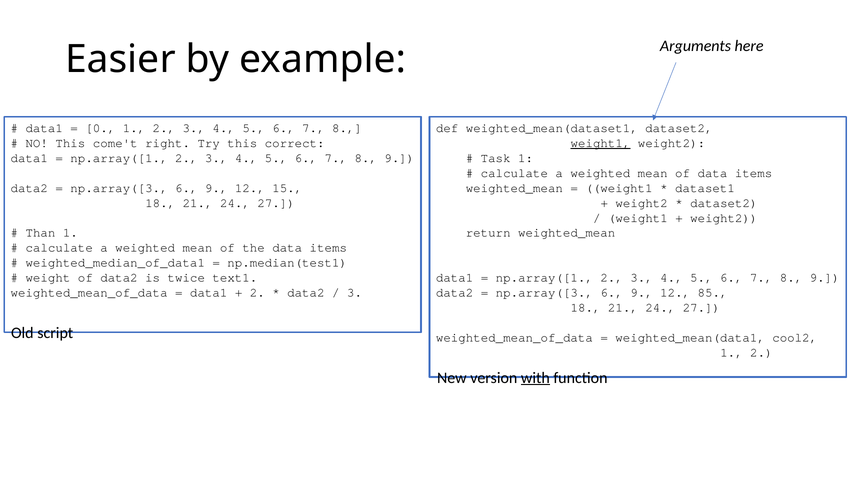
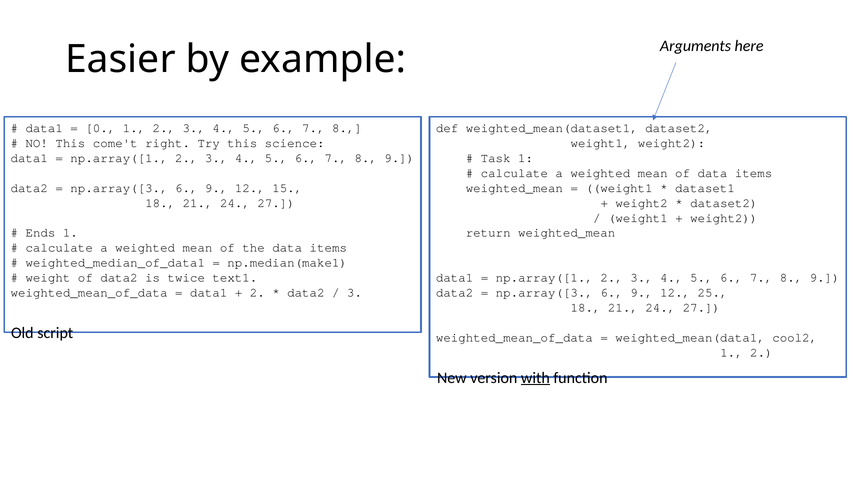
correct: correct -> science
weight1 at (600, 143) underline: present -> none
Than: Than -> Ends
np.median(test1: np.median(test1 -> np.median(make1
85: 85 -> 25
